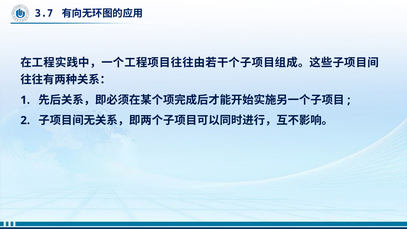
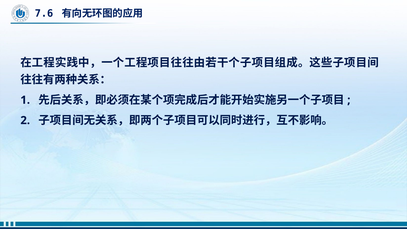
3.7: 3.7 -> 7.6
